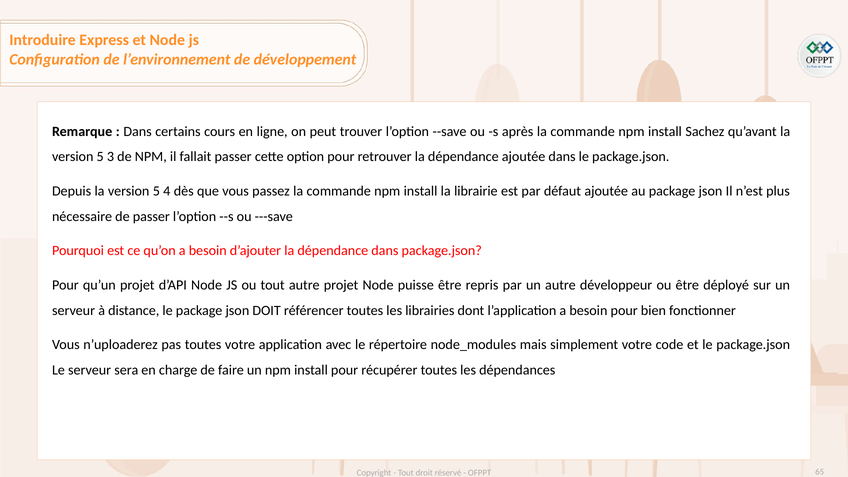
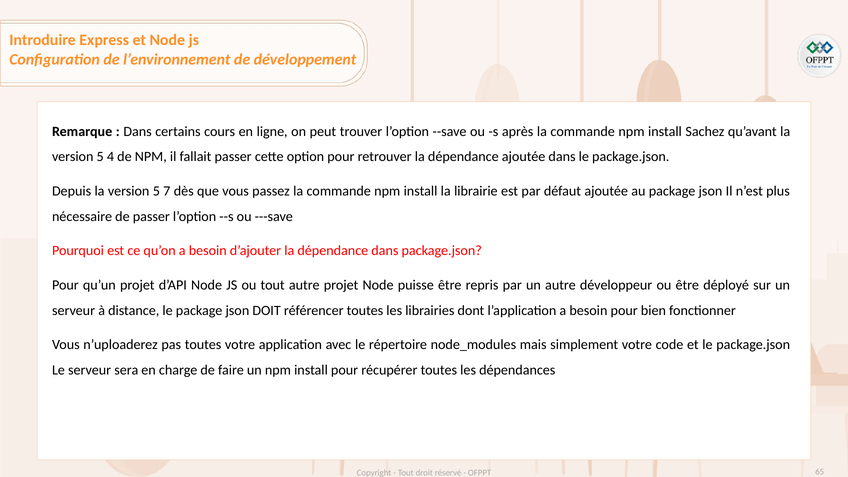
3: 3 -> 4
4: 4 -> 7
